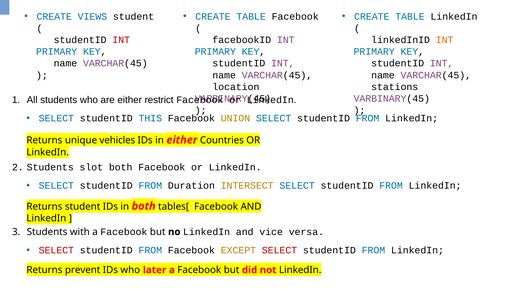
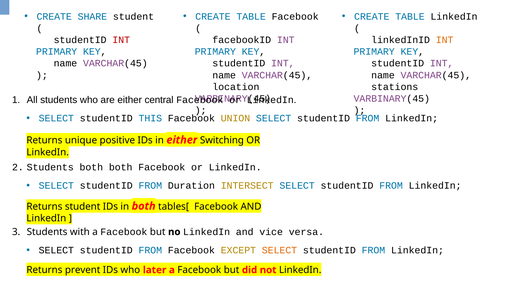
VIEWS: VIEWS -> SHARE
restrict: restrict -> central
vehicles: vehicles -> positive
Countries: Countries -> Switching
Students slot: slot -> both
SELECT at (56, 251) colour: red -> black
SELECT at (279, 251) colour: red -> orange
